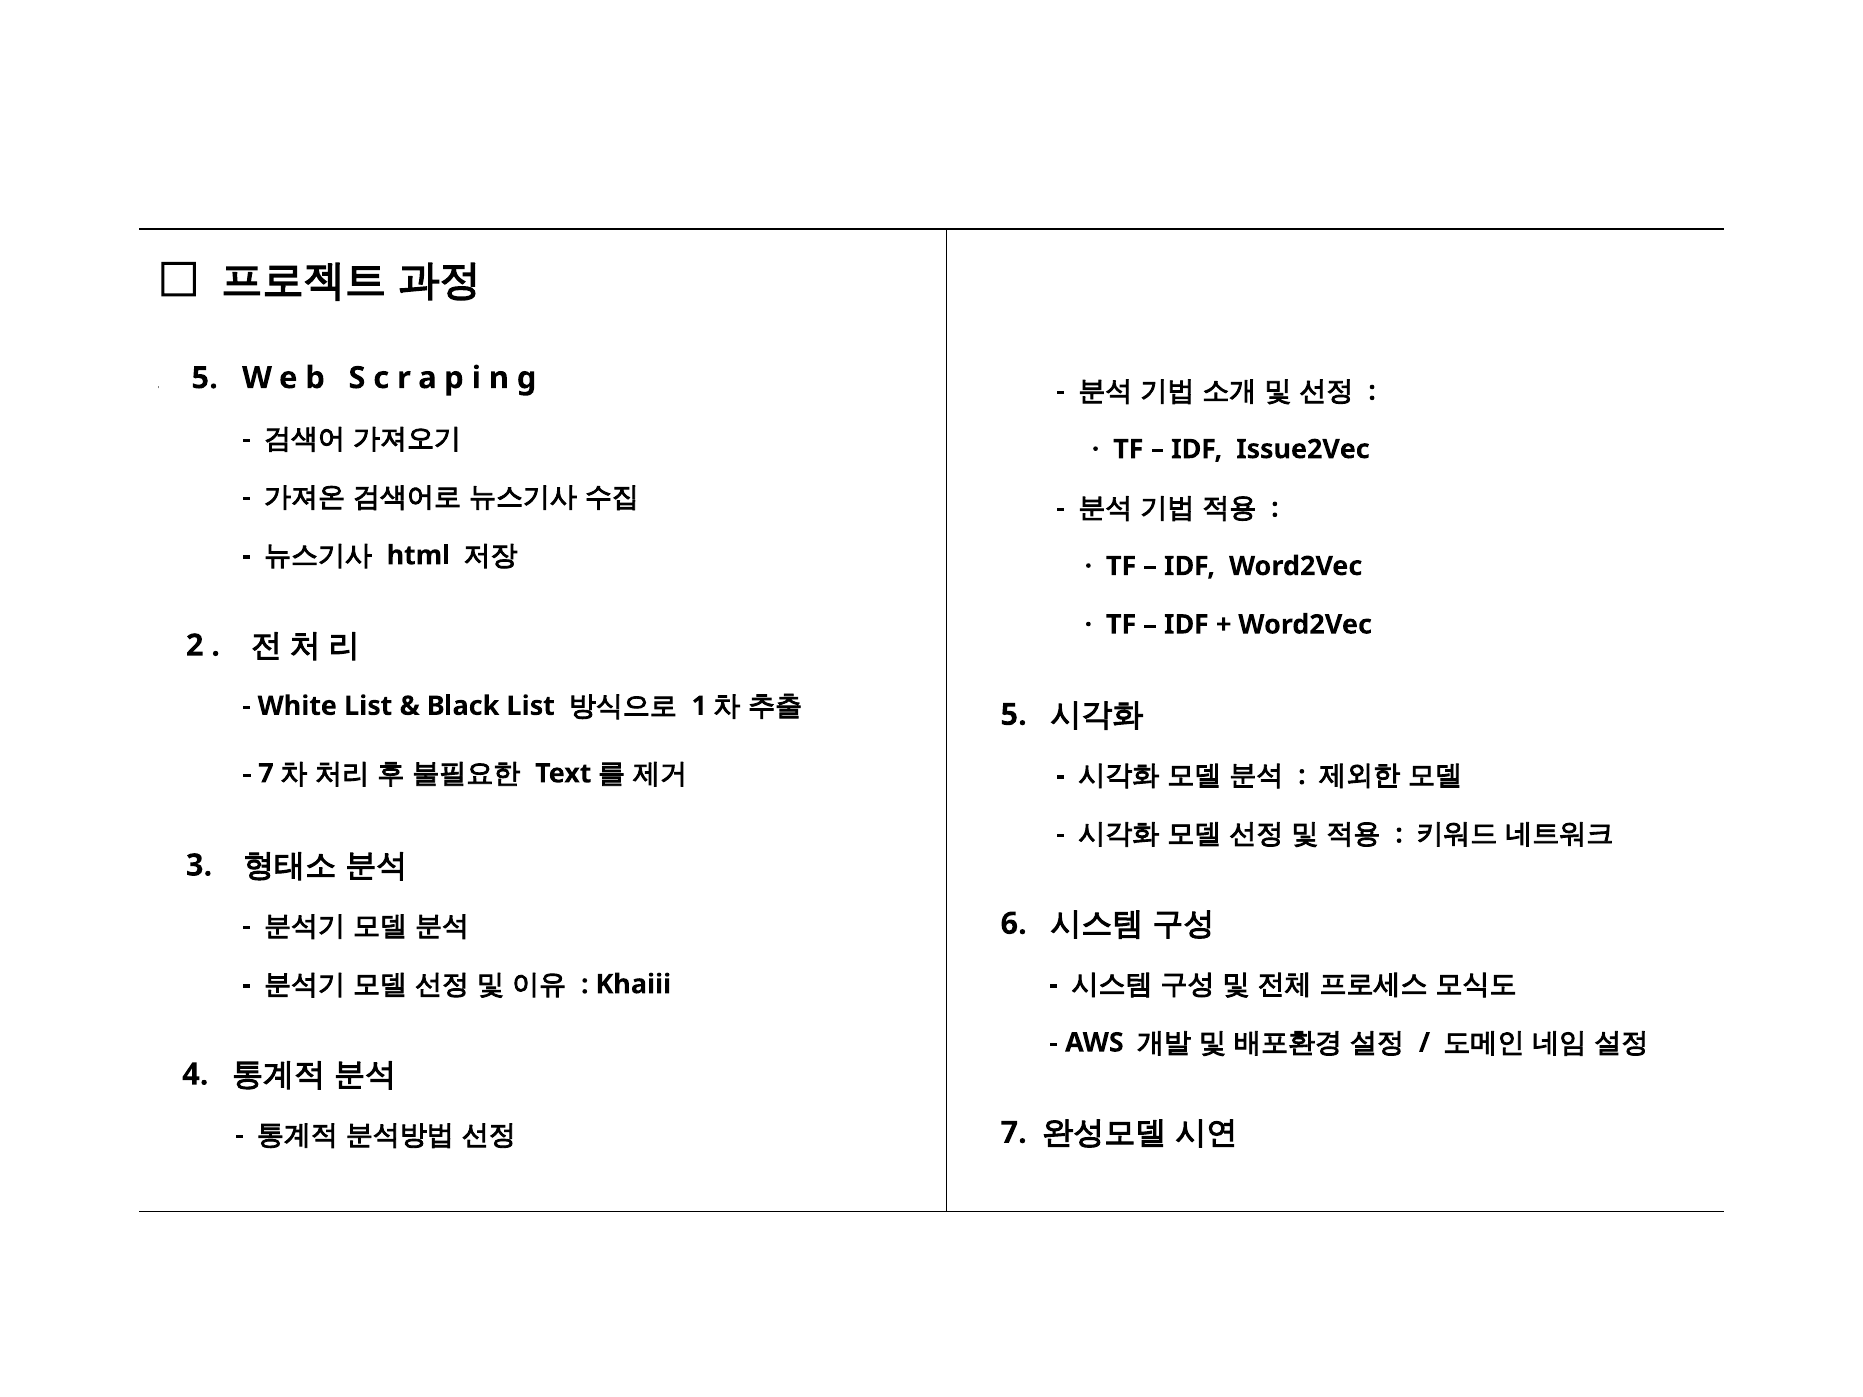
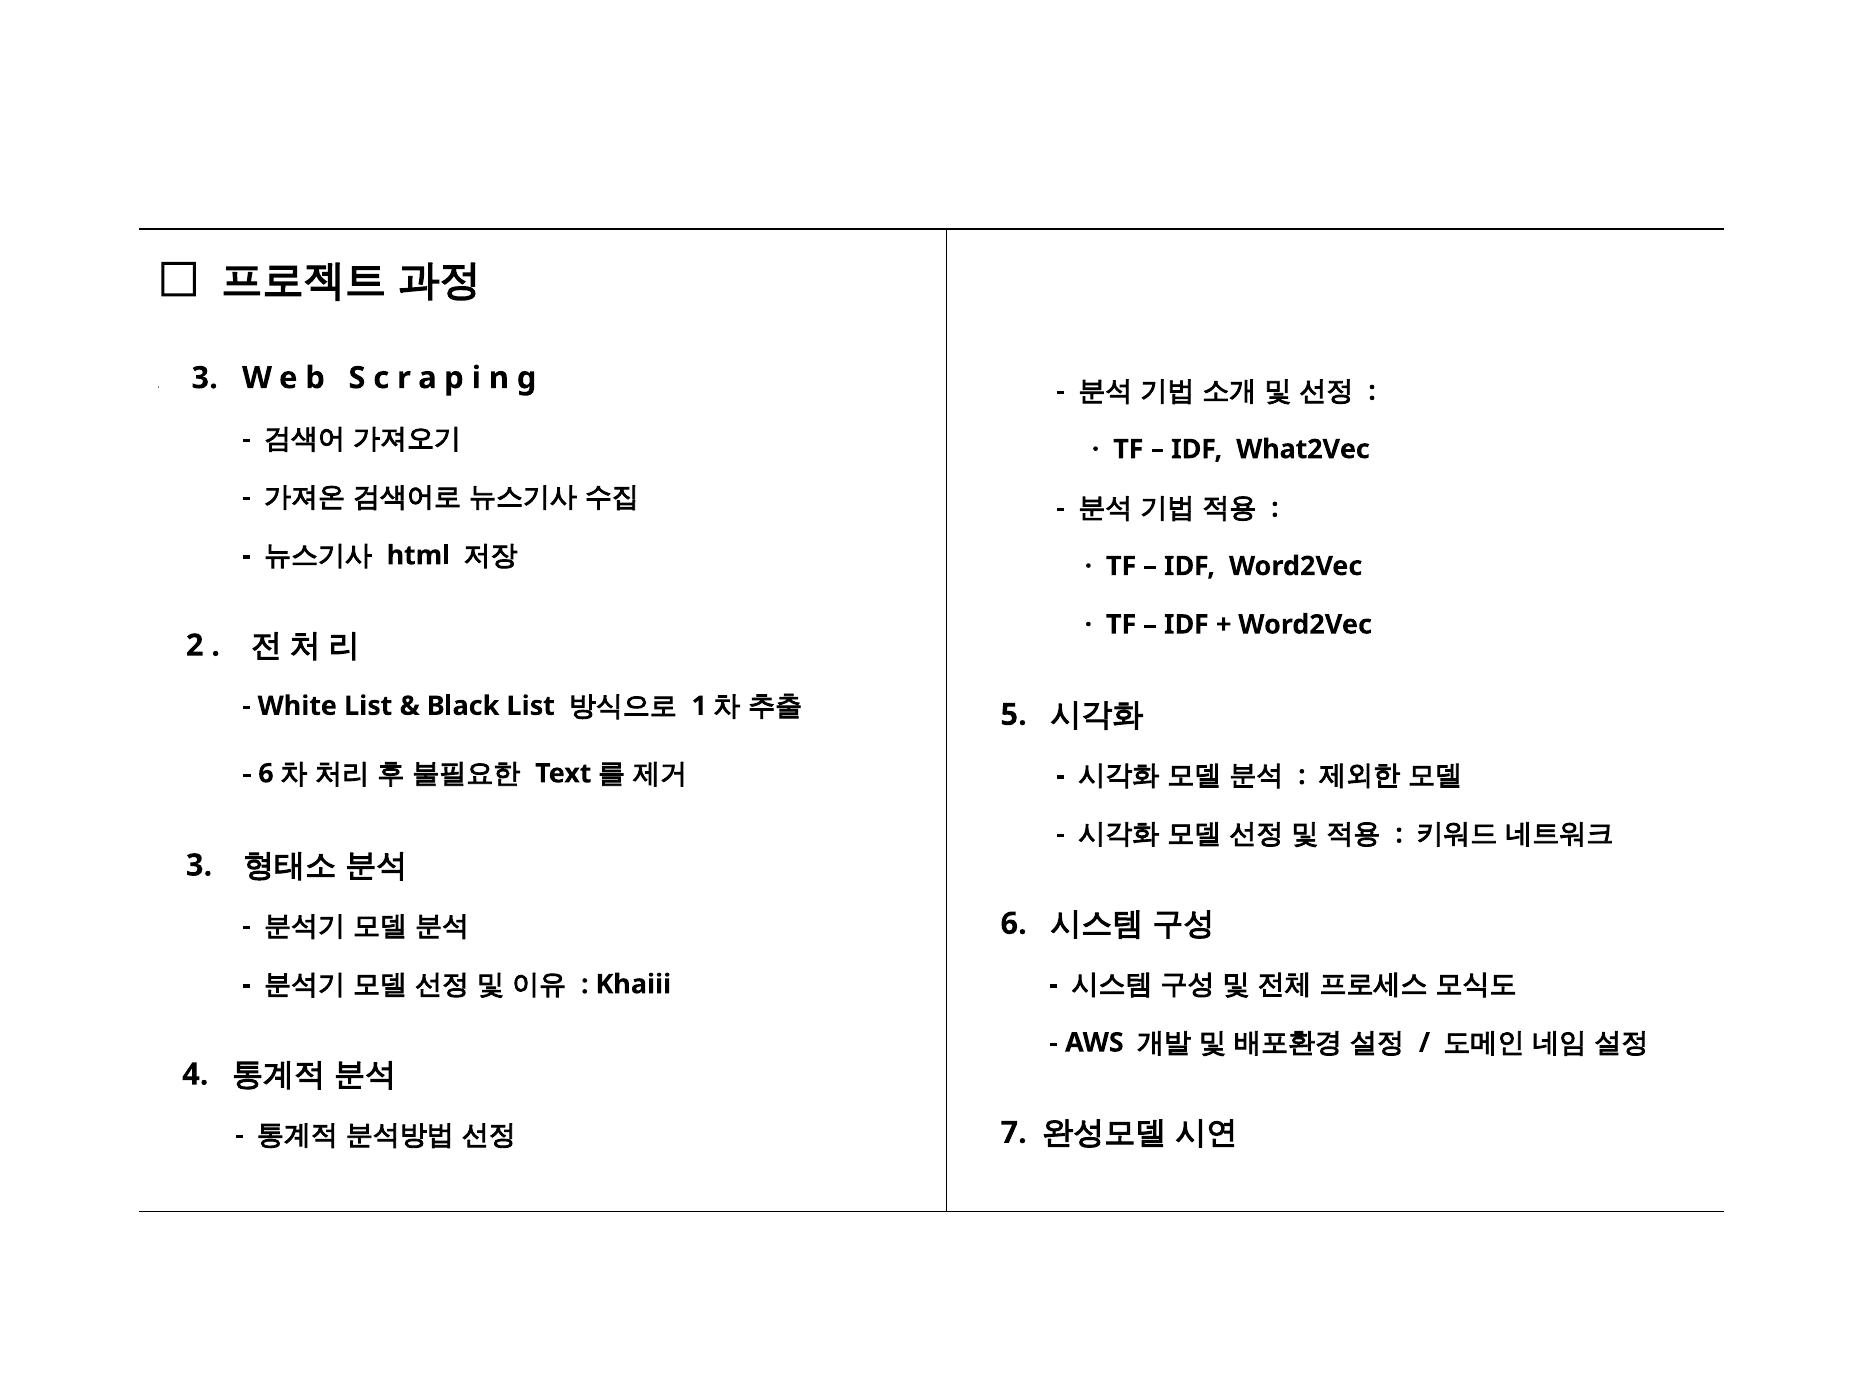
1 5: 5 -> 3
Issue2Vec: Issue2Vec -> What2Vec
7 at (266, 774): 7 -> 6
